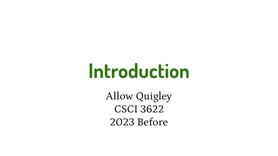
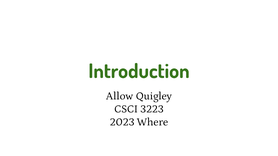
3622: 3622 -> 3223
Before: Before -> Where
